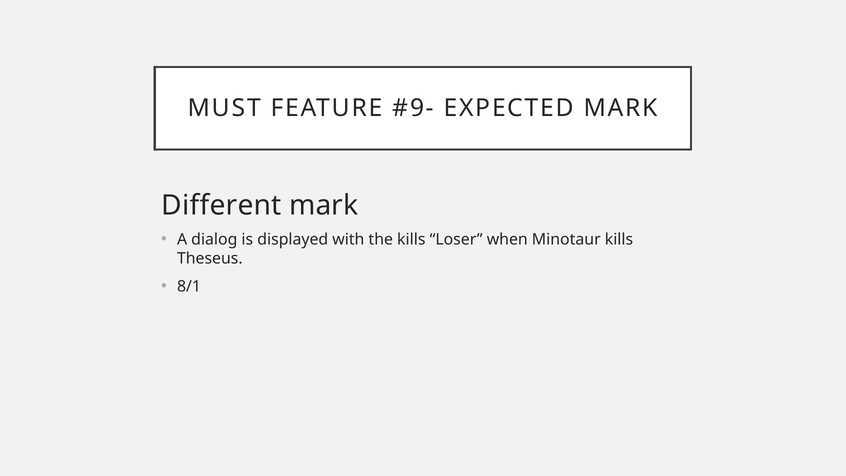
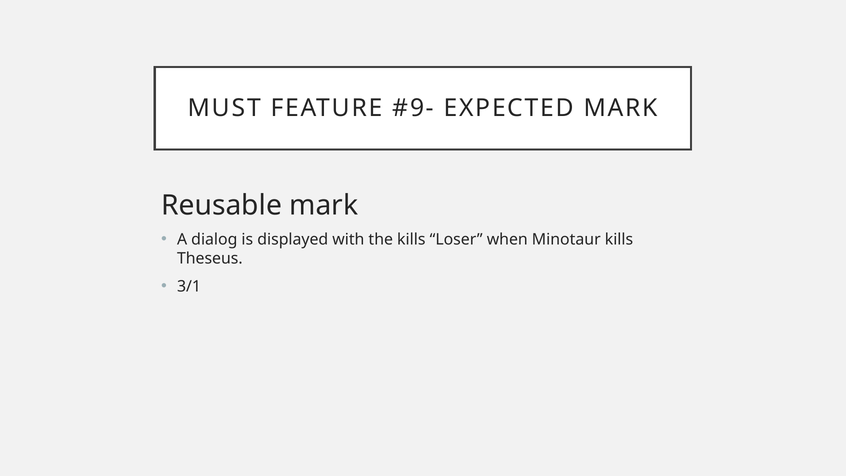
Different: Different -> Reusable
8/1: 8/1 -> 3/1
